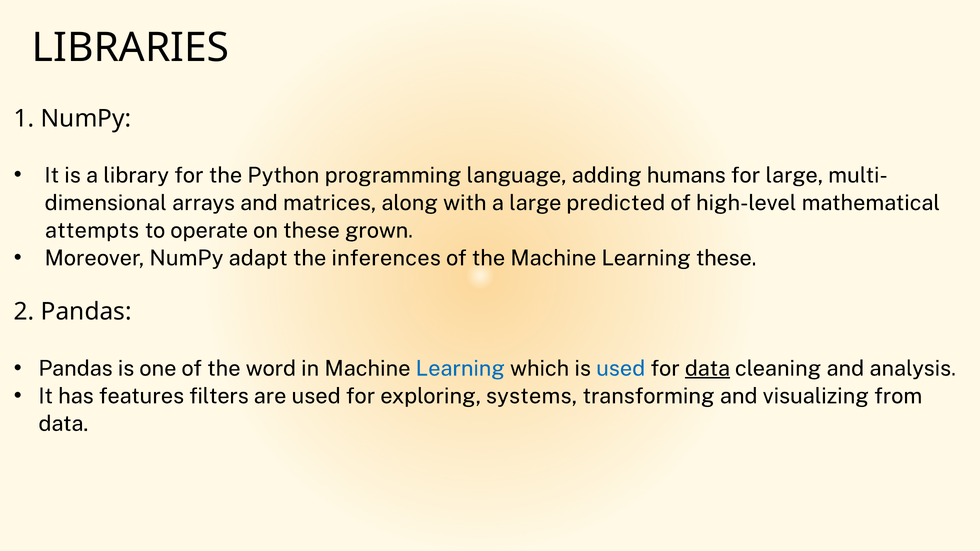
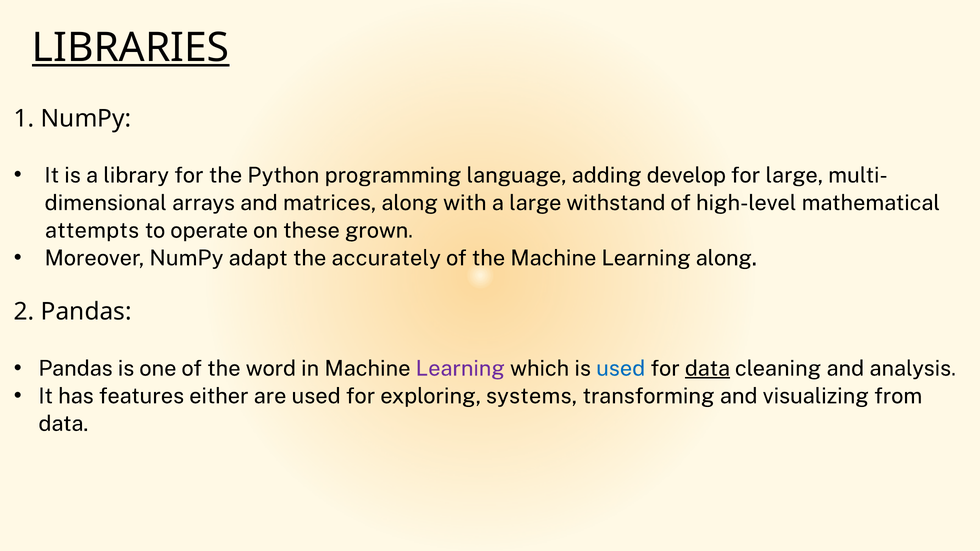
LIBRARIES underline: none -> present
humans: humans -> develop
predicted: predicted -> withstand
inferences: inferences -> accurately
Learning these: these -> along
Learning at (460, 369) colour: blue -> purple
filters: filters -> either
